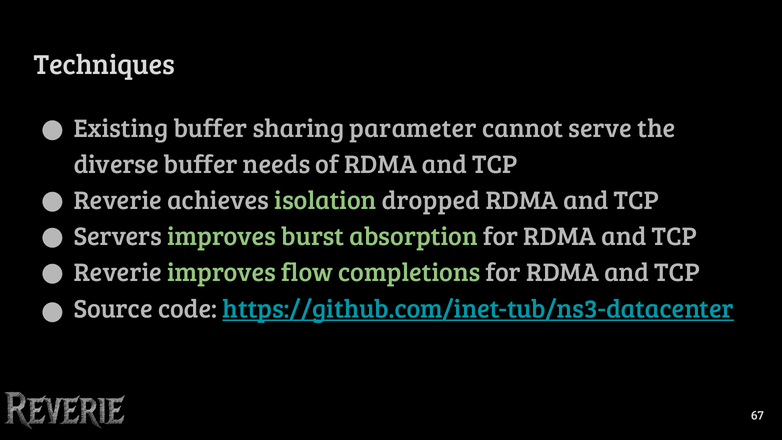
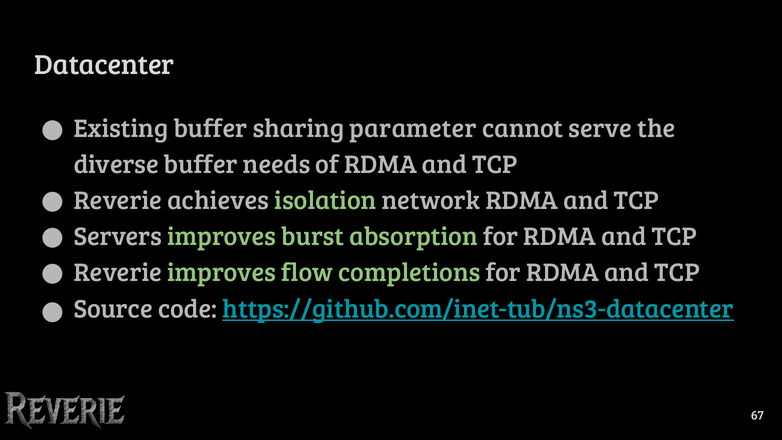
Techniques: Techniques -> Datacenter
dropped: dropped -> network
